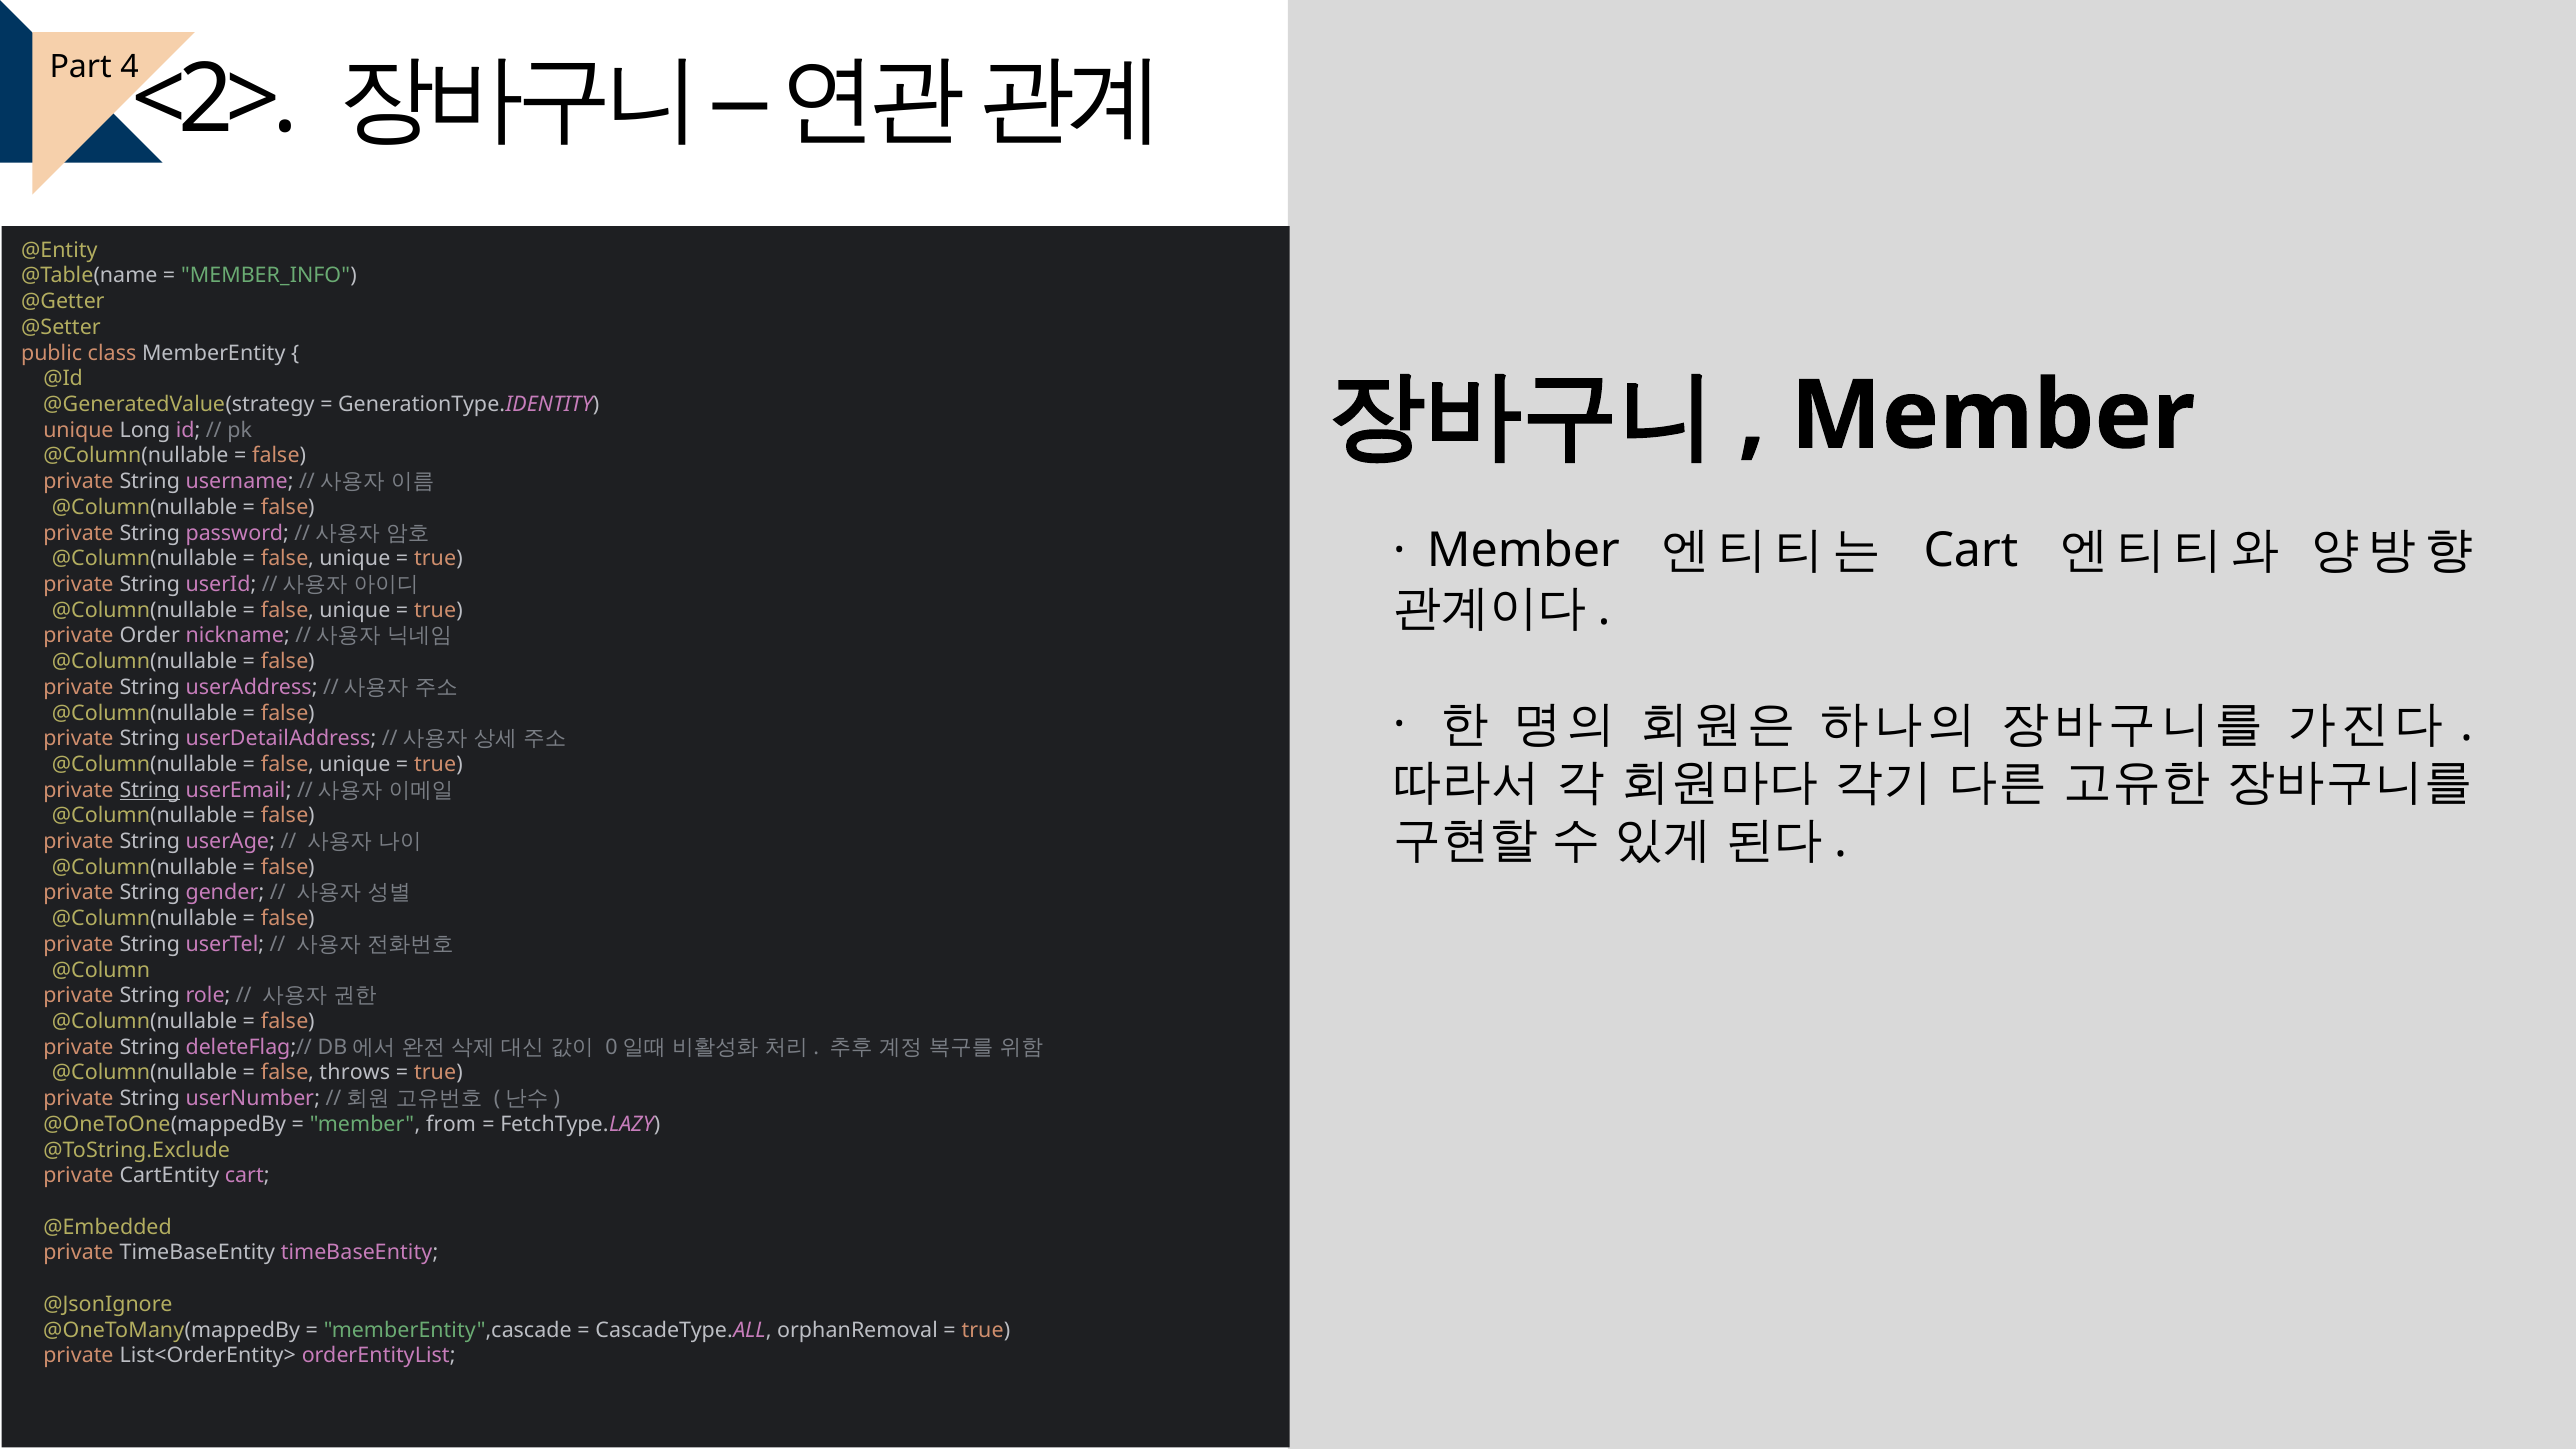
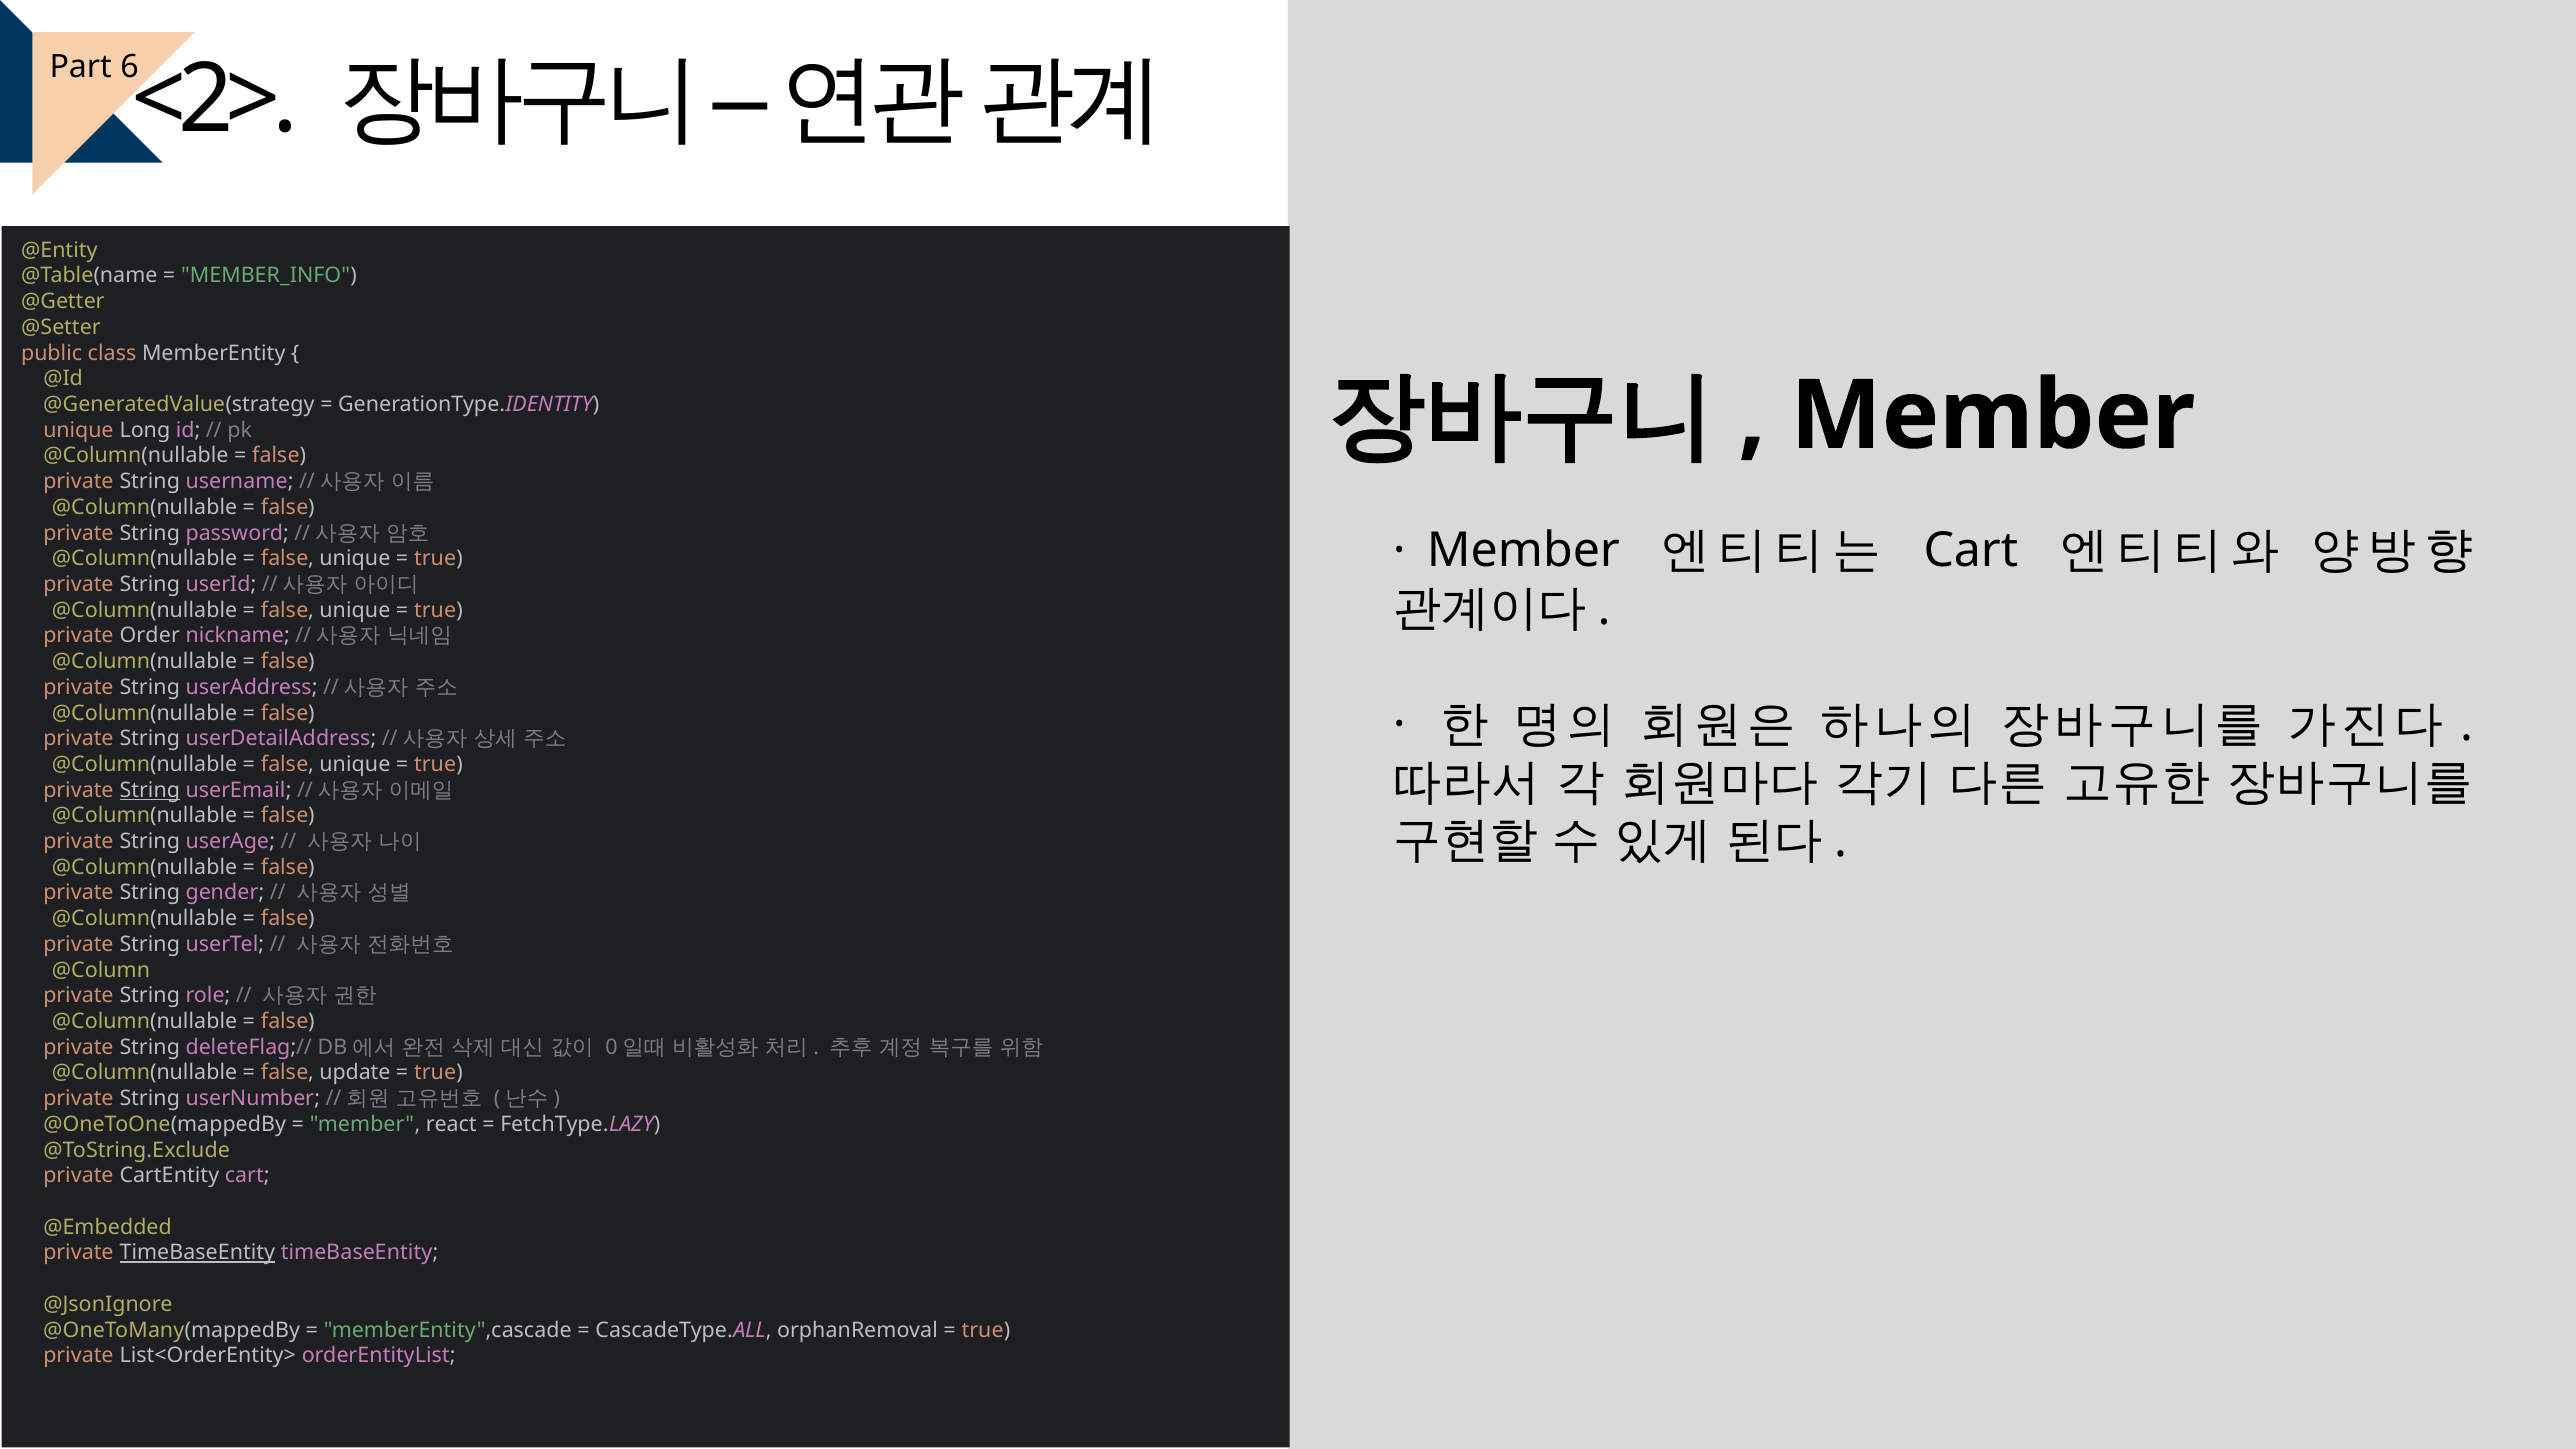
4: 4 -> 6
throws: throws -> update
from: from -> react
TimeBaseEntity at (197, 1253) underline: none -> present
